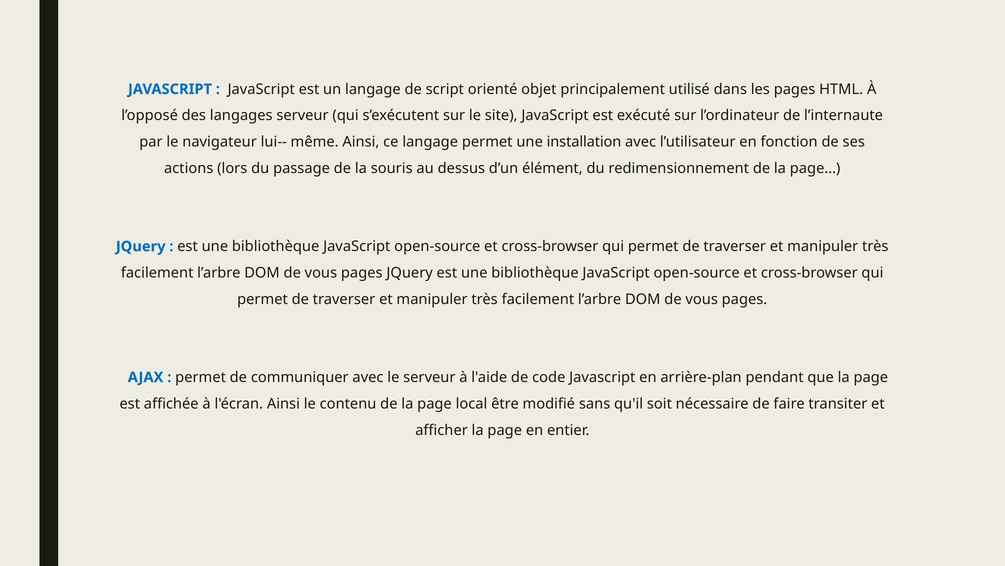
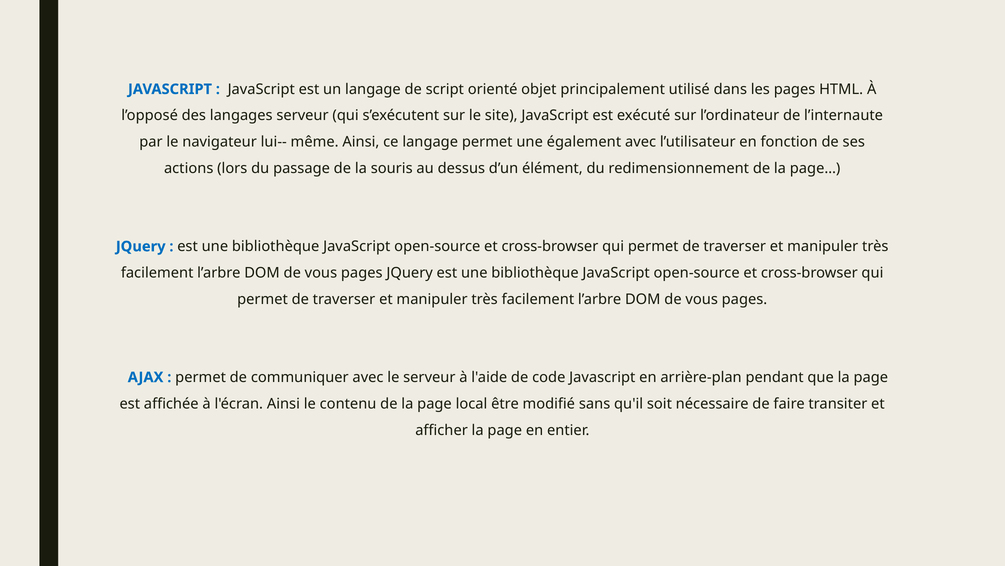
installation: installation -> également
